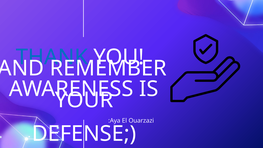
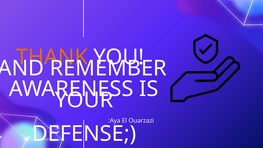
THANK colour: blue -> orange
